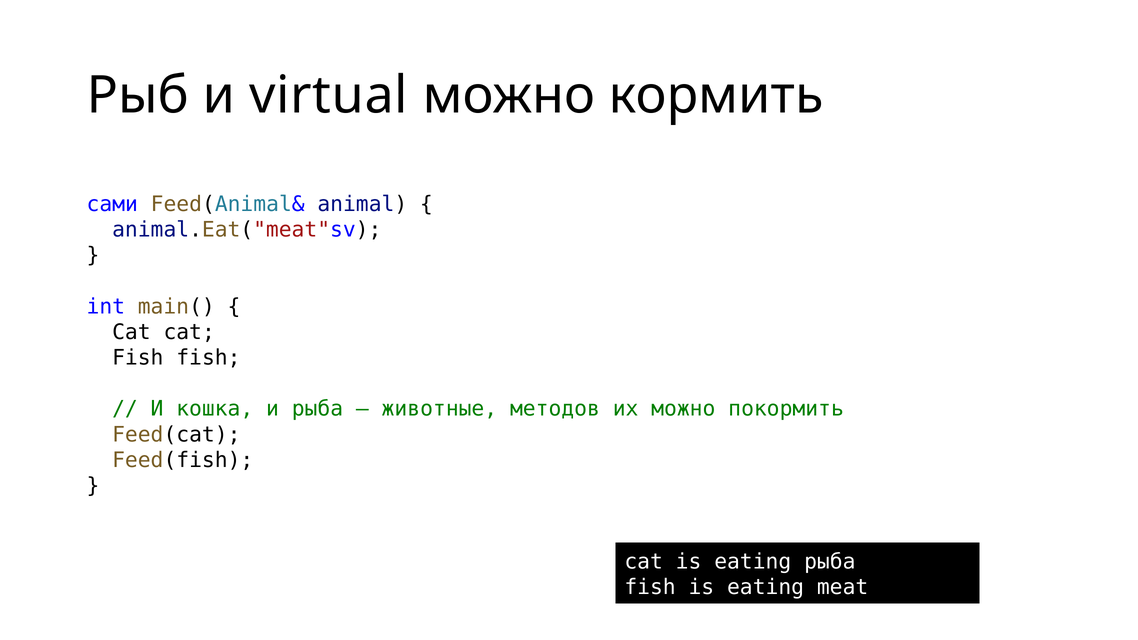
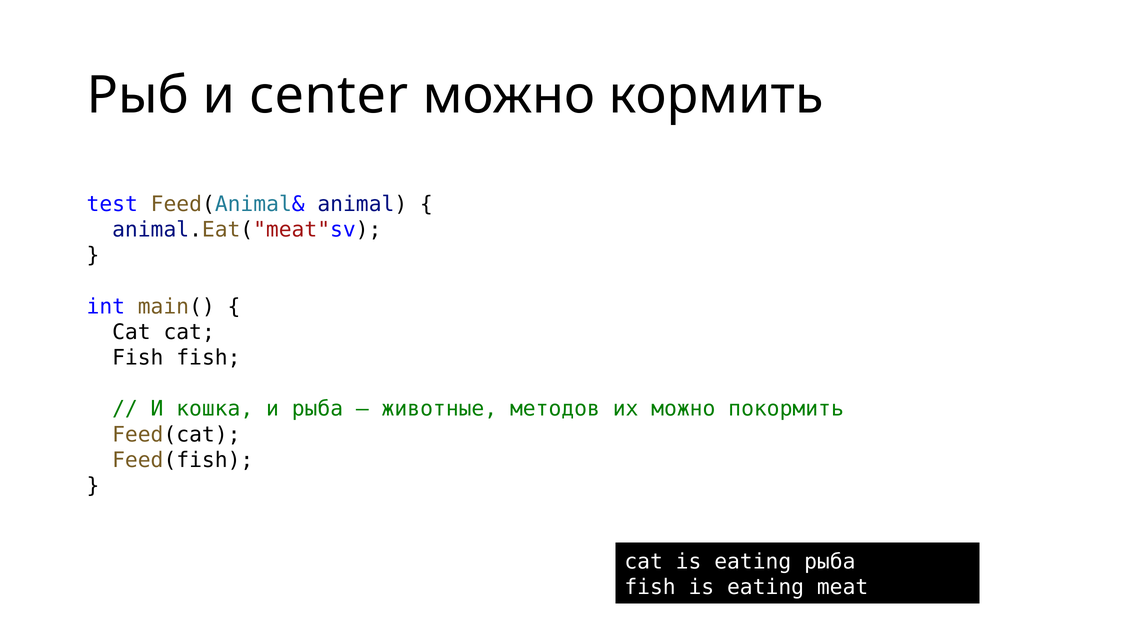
virtual: virtual -> center
сами: сами -> test
